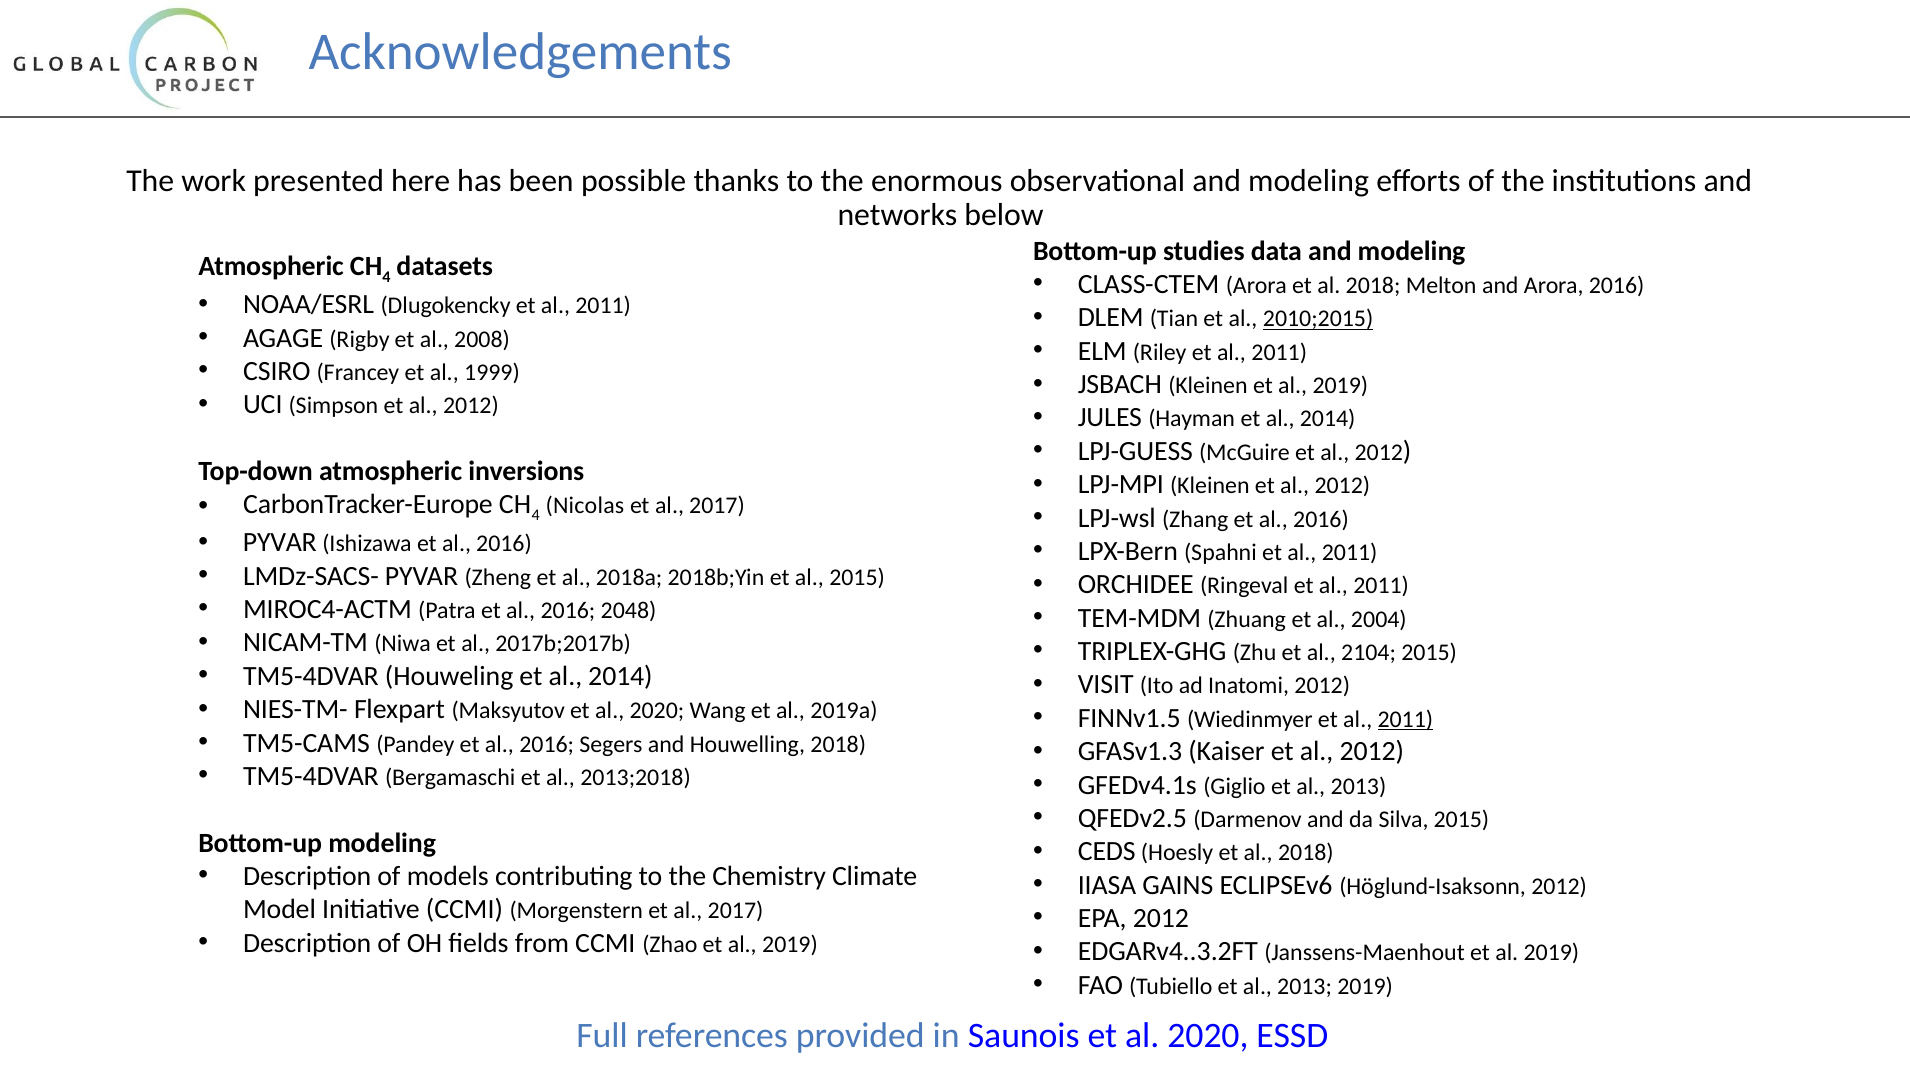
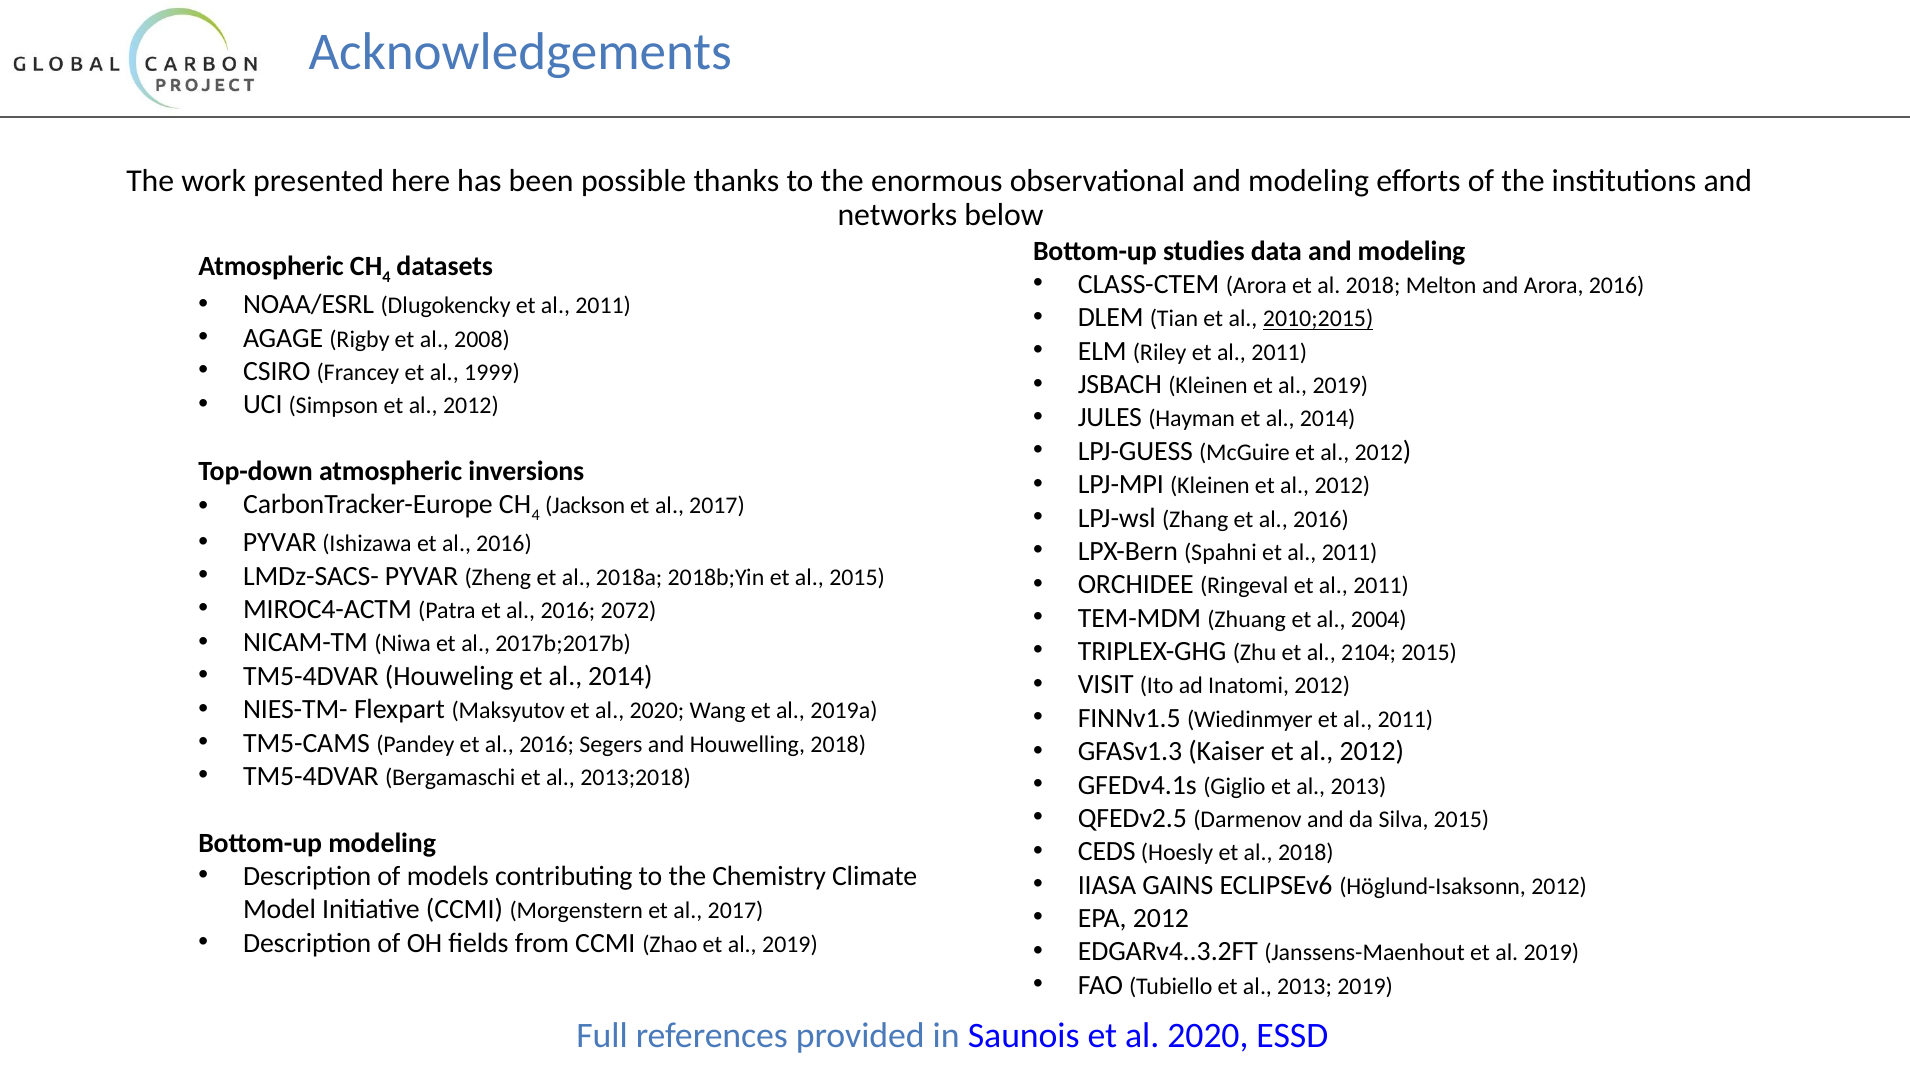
Nicolas: Nicolas -> Jackson
2048: 2048 -> 2072
2011 at (1405, 720) underline: present -> none
